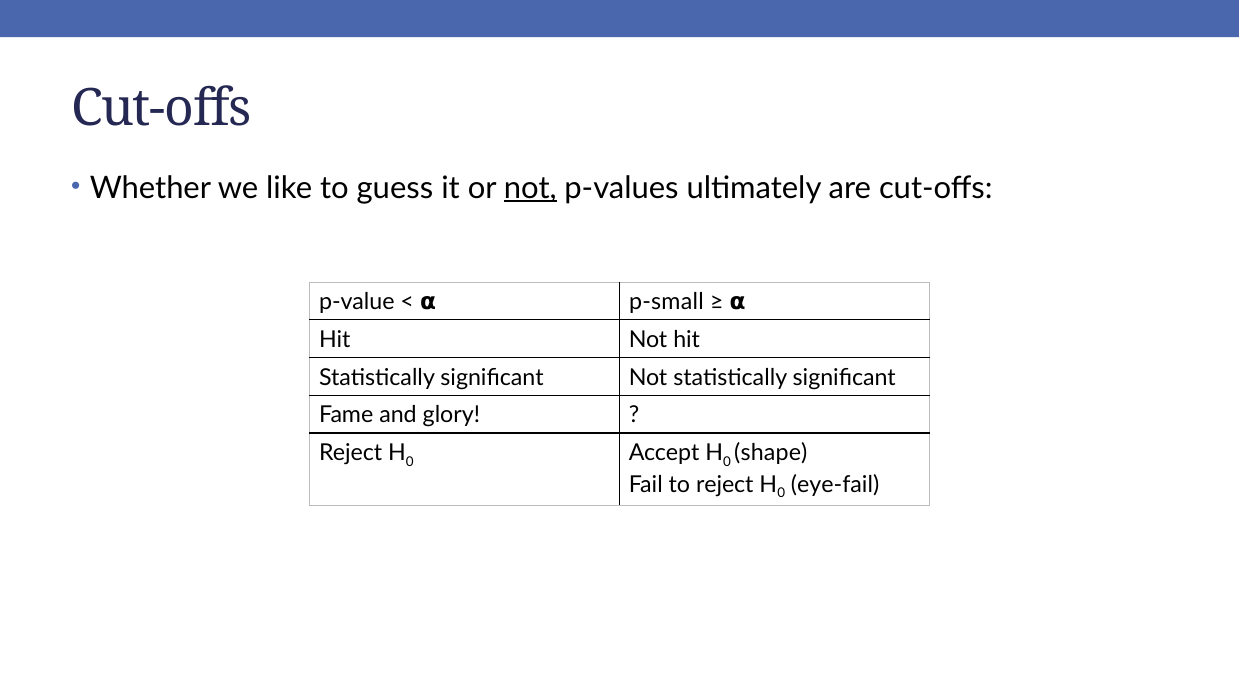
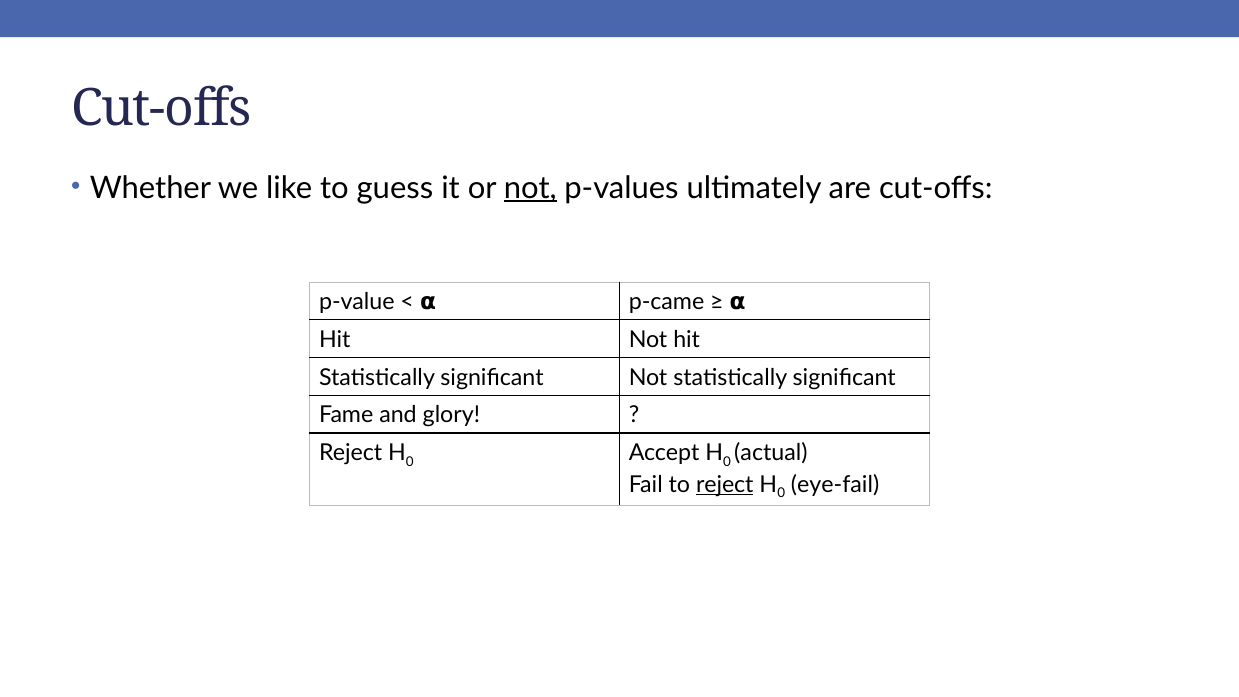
p-small: p-small -> p-came
shape: shape -> actual
reject at (725, 484) underline: none -> present
